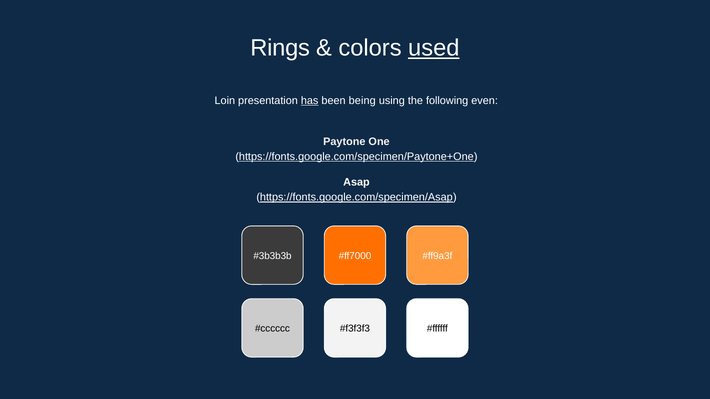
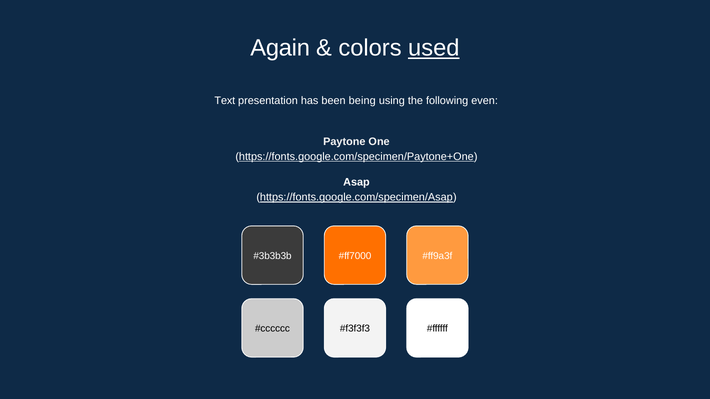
Rings: Rings -> Again
Loin: Loin -> Text
has underline: present -> none
